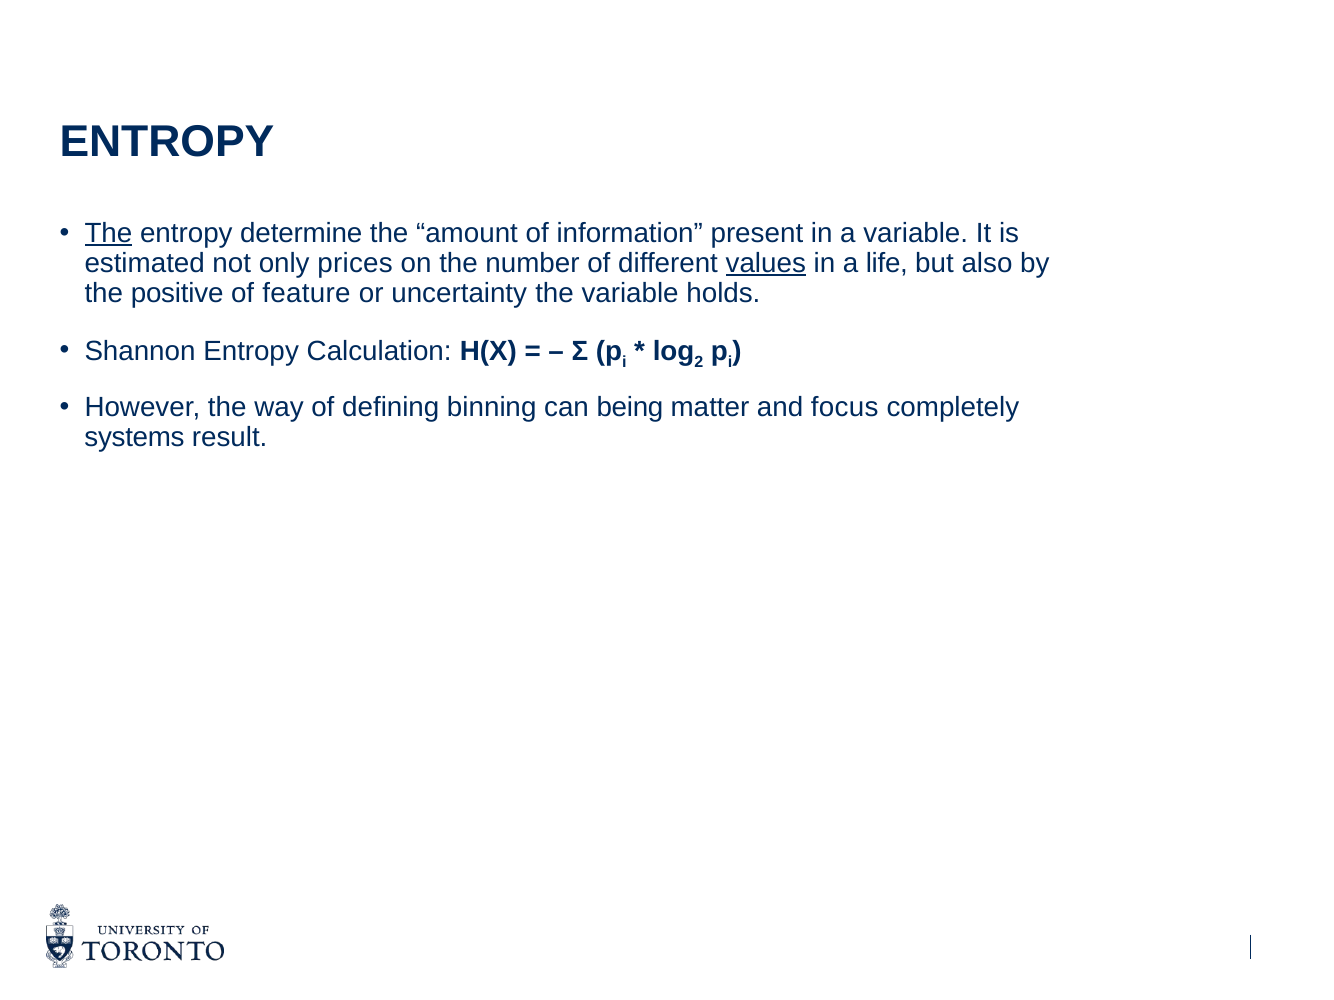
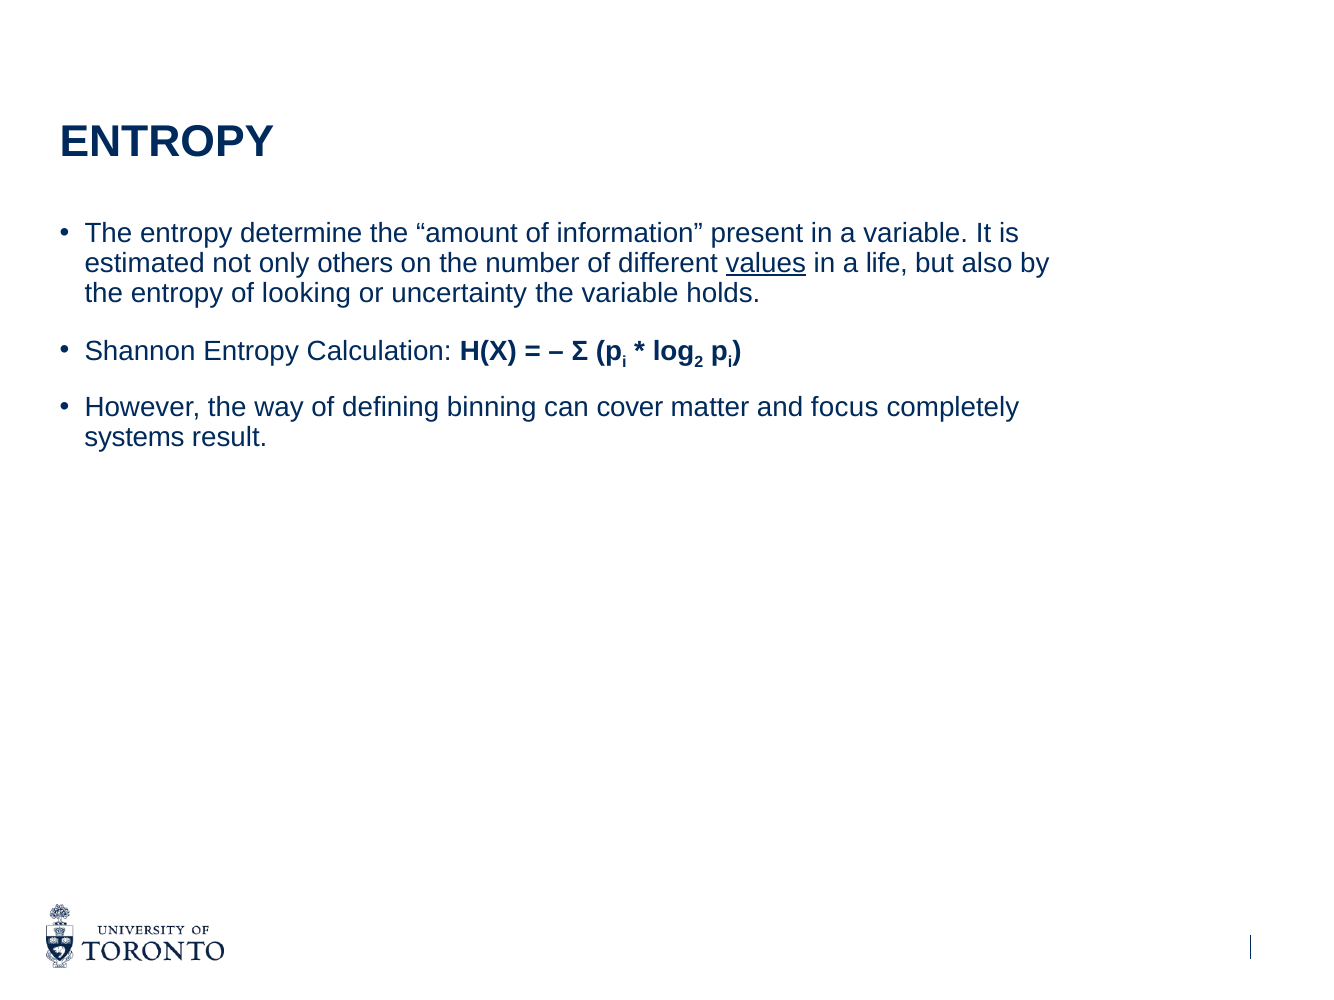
The at (108, 233) underline: present -> none
prices: prices -> others
positive at (177, 293): positive -> entropy
feature: feature -> looking
being: being -> cover
